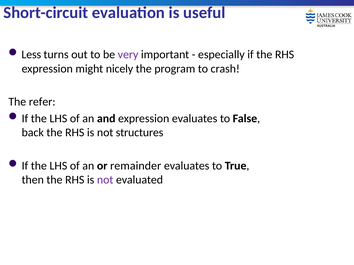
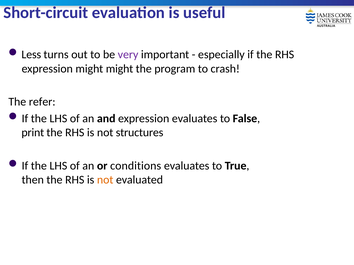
might nicely: nicely -> might
back: back -> print
remainder: remainder -> conditions
not at (105, 180) colour: purple -> orange
